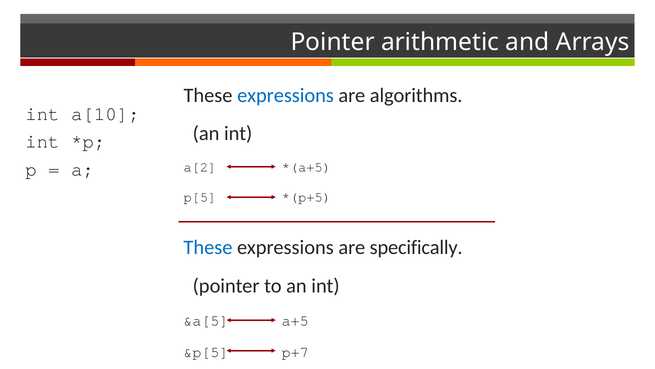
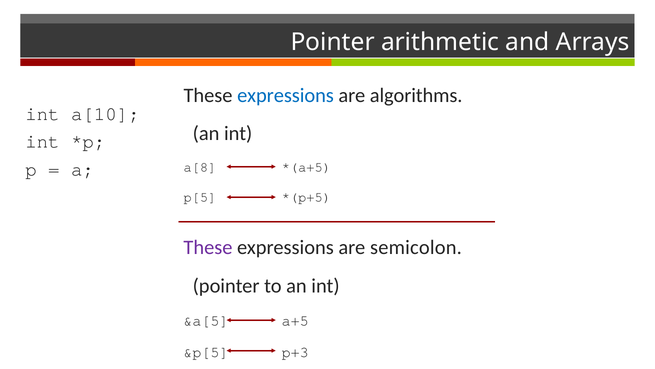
a[2: a[2 -> a[8
These at (208, 247) colour: blue -> purple
specifically: specifically -> semicolon
p+7: p+7 -> p+3
